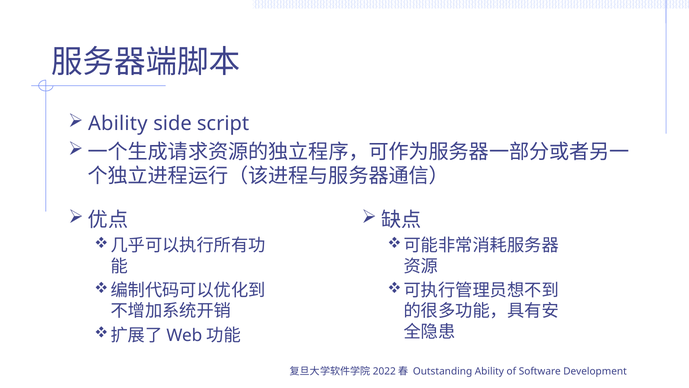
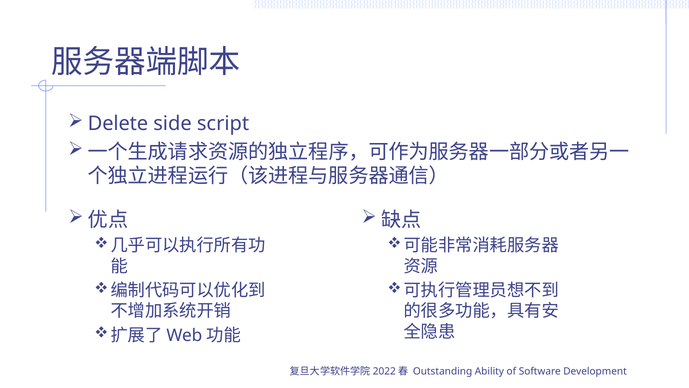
Ability at (118, 124): Ability -> Delete
